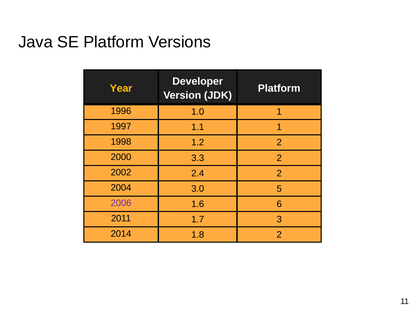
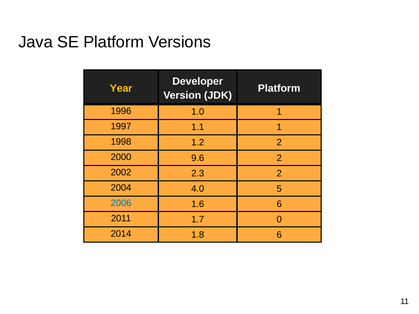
3.3: 3.3 -> 9.6
2.4: 2.4 -> 2.3
3.0: 3.0 -> 4.0
2006 colour: purple -> blue
3: 3 -> 0
1.8 2: 2 -> 6
